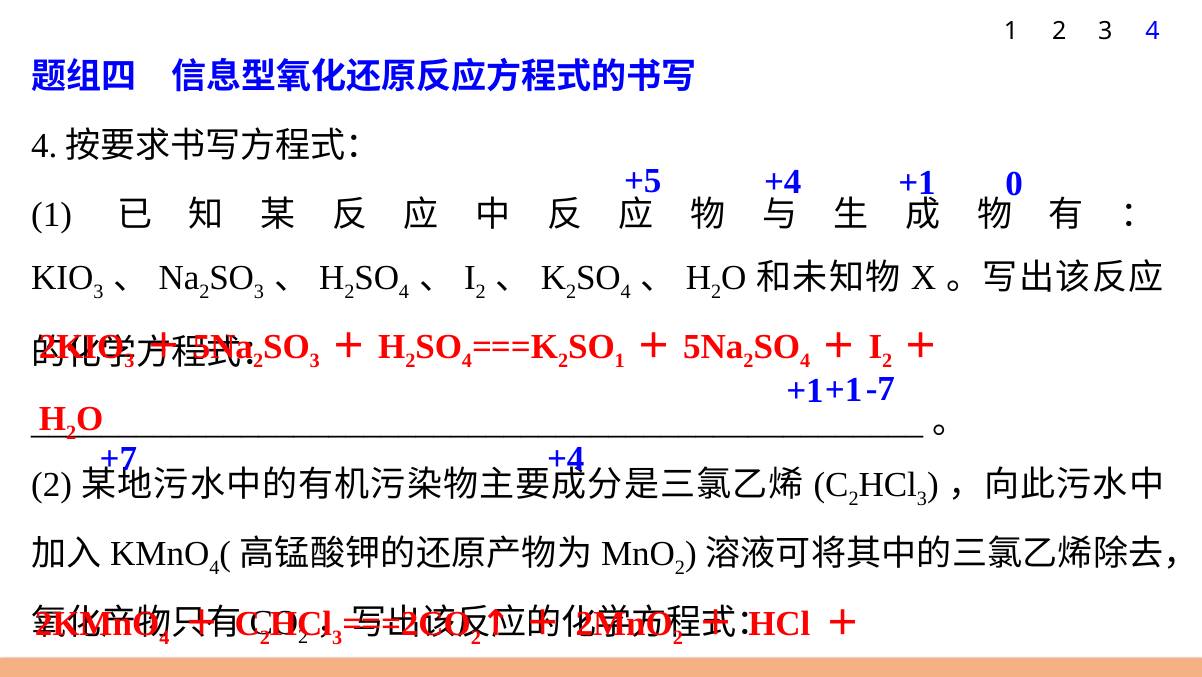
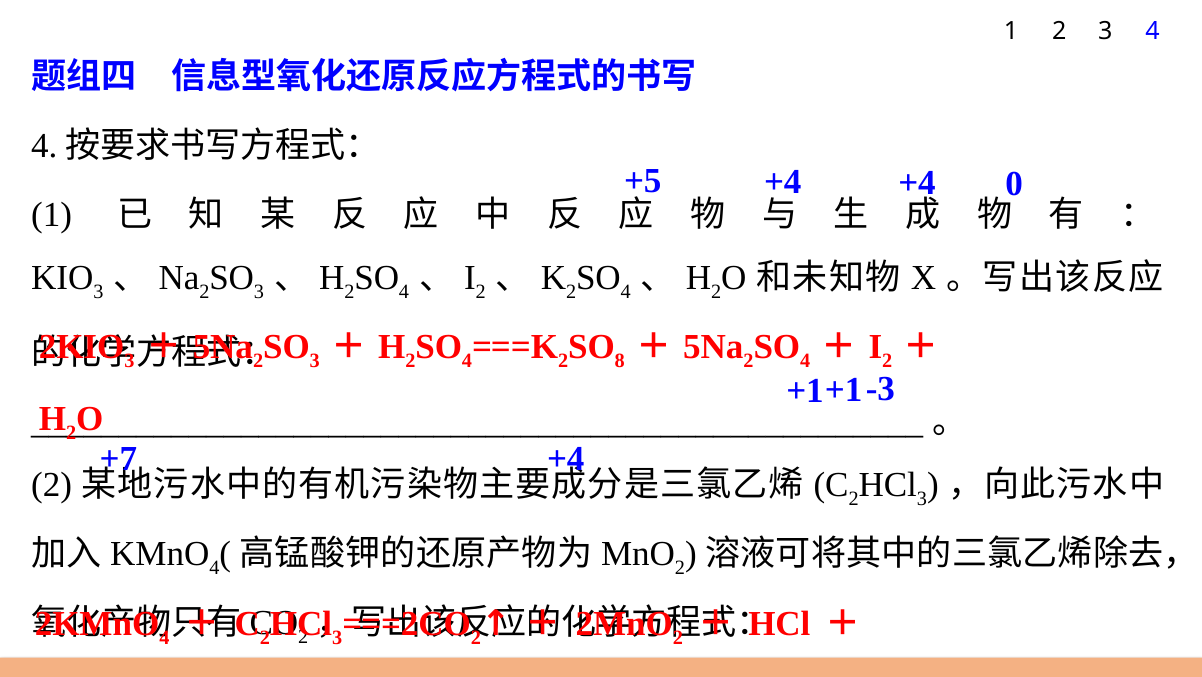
+5 +1: +1 -> +4
1 at (620, 360): 1 -> 8
-7: -7 -> -3
